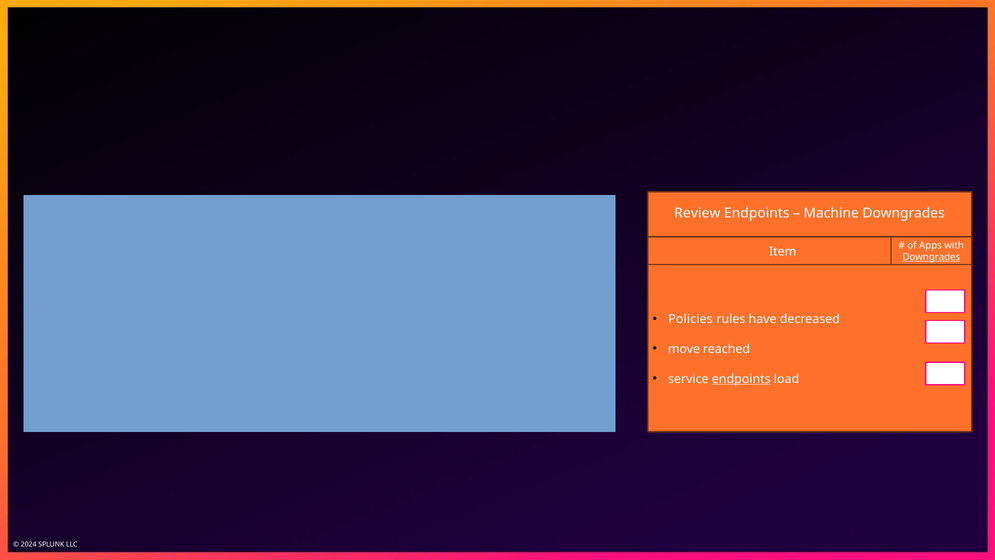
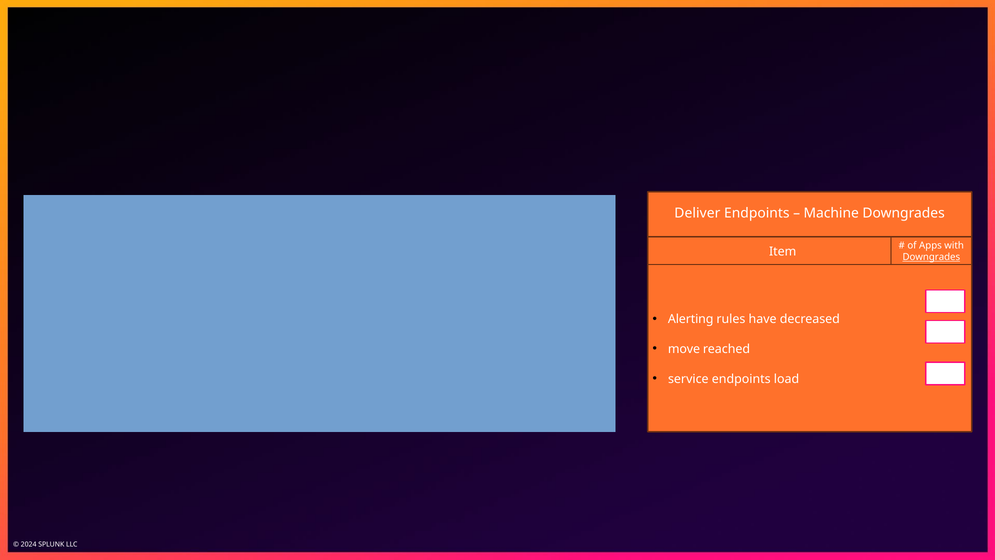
Review: Review -> Deliver
Policies: Policies -> Alerting
endpoints at (741, 379) underline: present -> none
